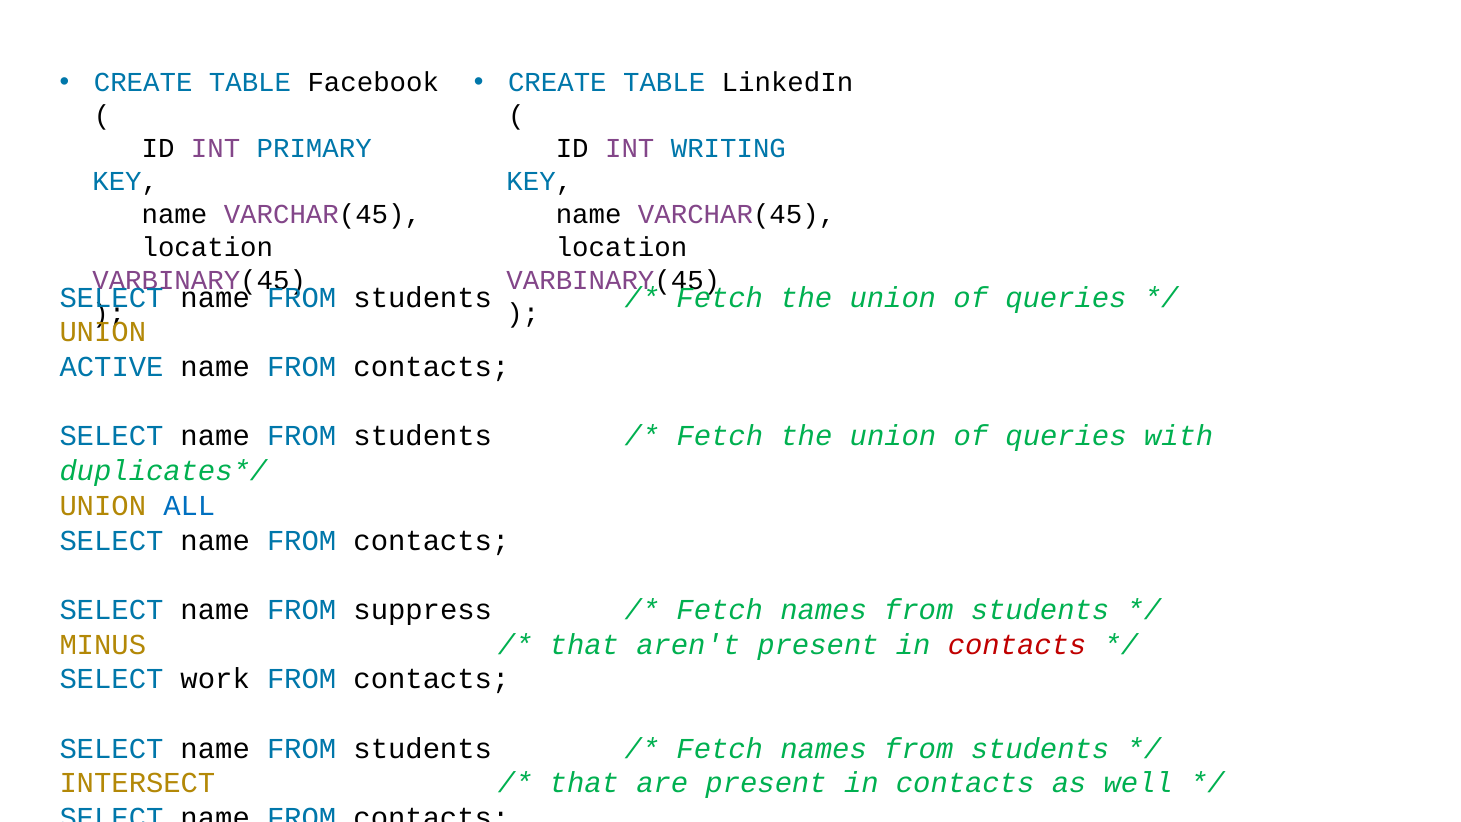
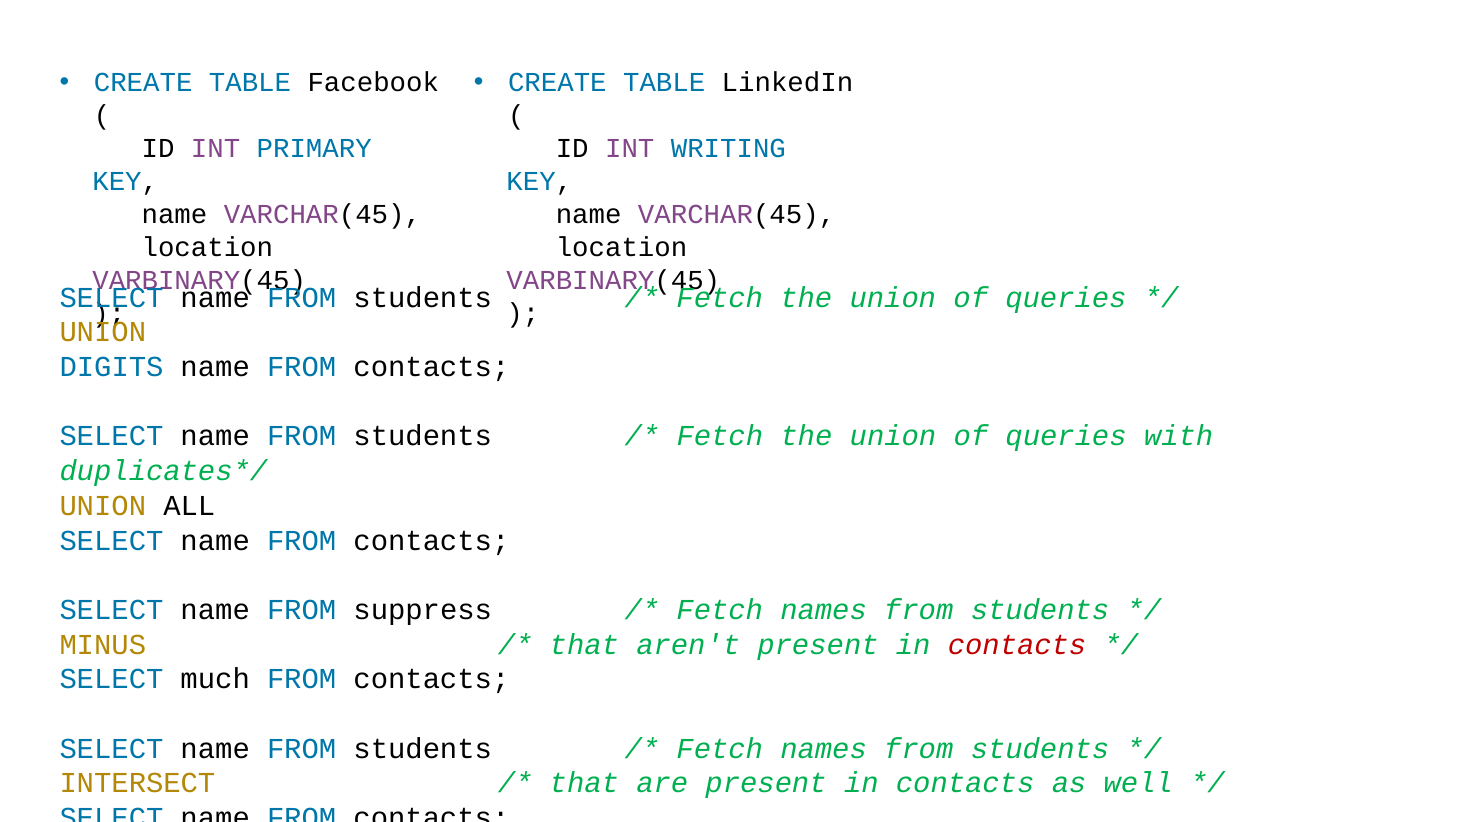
ACTIVE: ACTIVE -> DIGITS
ALL colour: blue -> black
work: work -> much
